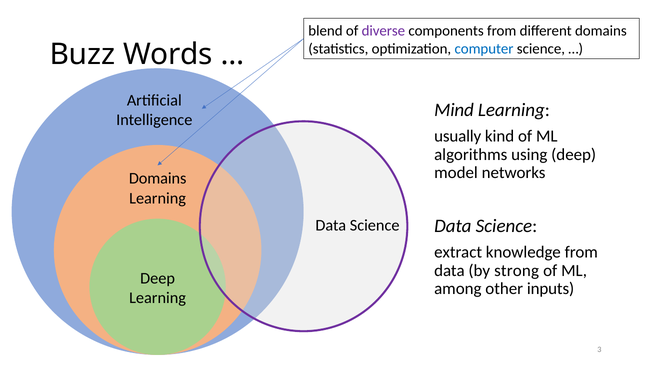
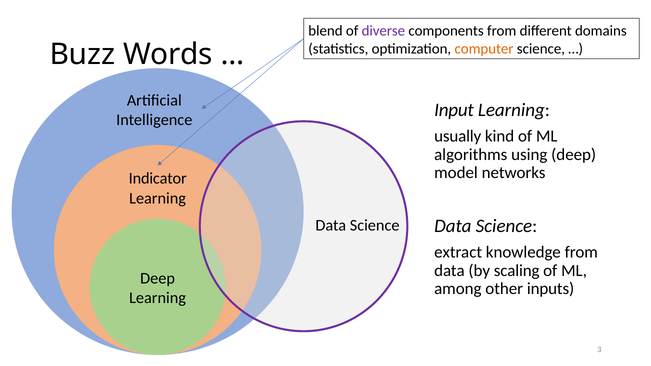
computer colour: blue -> orange
Mind: Mind -> Input
Domains at (158, 179): Domains -> Indicator
strong: strong -> scaling
